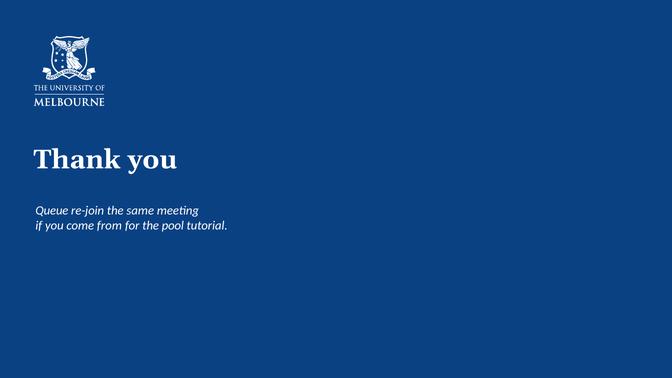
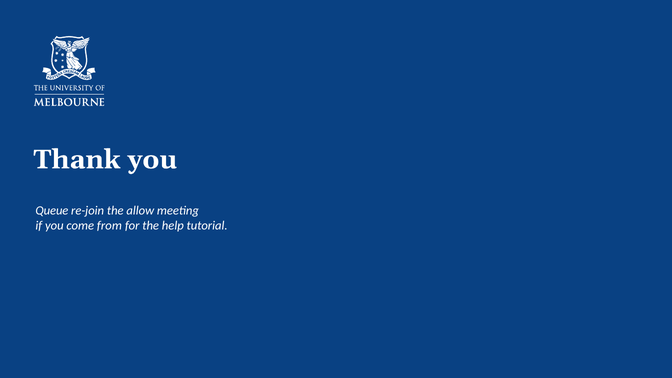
same: same -> allow
pool: pool -> help
